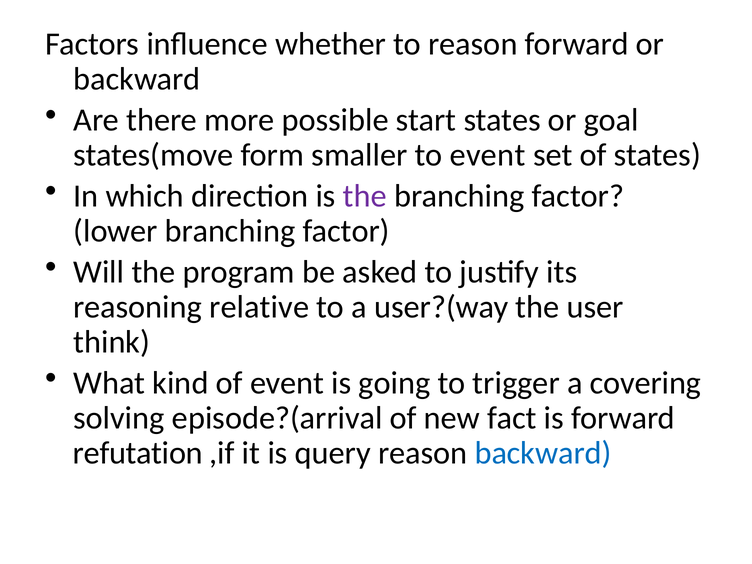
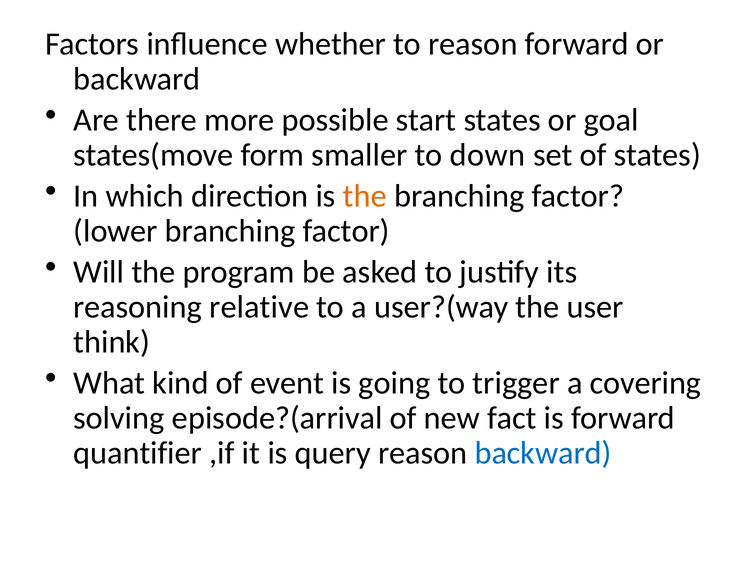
to event: event -> down
the at (365, 196) colour: purple -> orange
refutation: refutation -> quantifier
